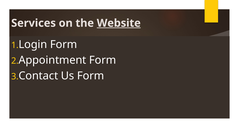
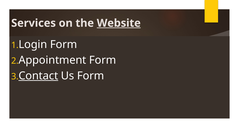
Contact underline: none -> present
